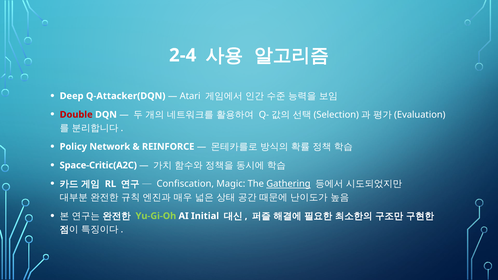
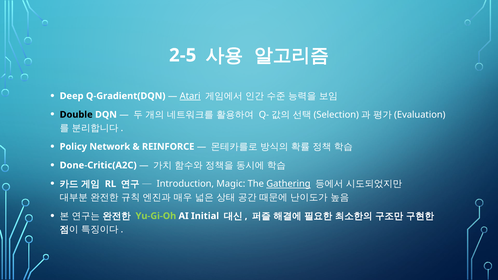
2-4: 2-4 -> 2-5
Q-Attacker(DQN: Q-Attacker(DQN -> Q-Gradient(DQN
Atari underline: none -> present
Double colour: red -> black
Space-Critic(A2C: Space-Critic(A2C -> Done-Critic(A2C
Confiscation: Confiscation -> Introduction
